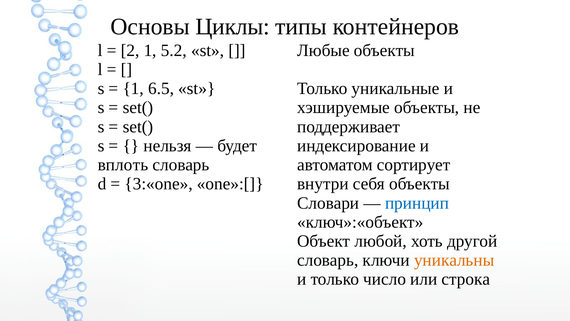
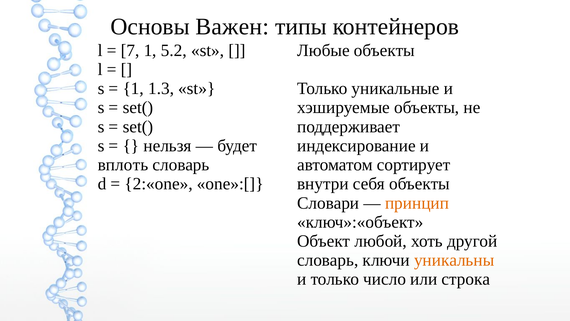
Циклы: Циклы -> Важен
2: 2 -> 7
6.5: 6.5 -> 1.3
3:«one: 3:«one -> 2:«one
принцип colour: blue -> orange
